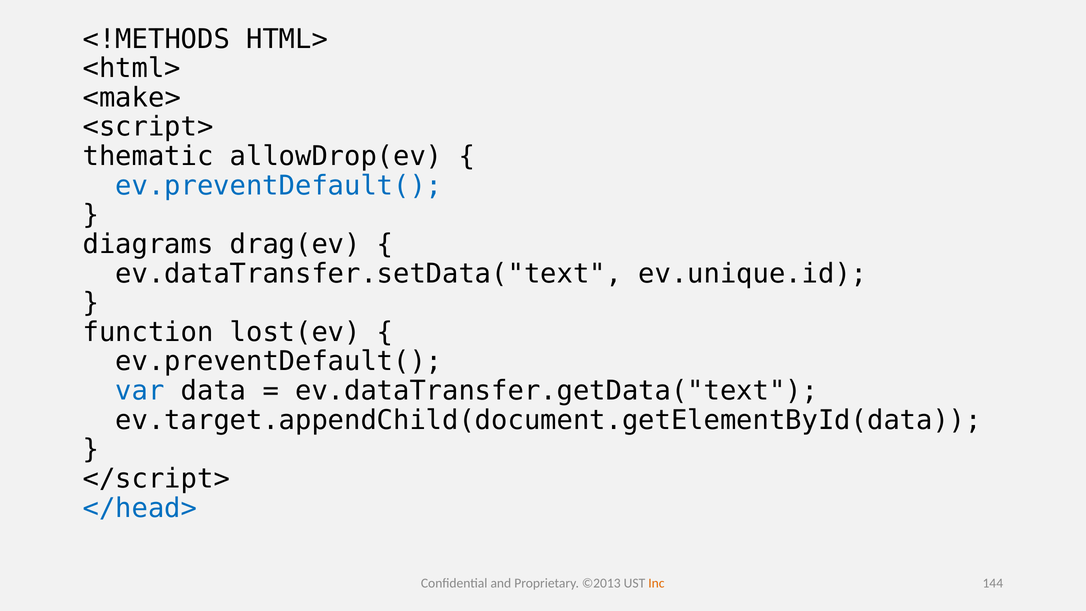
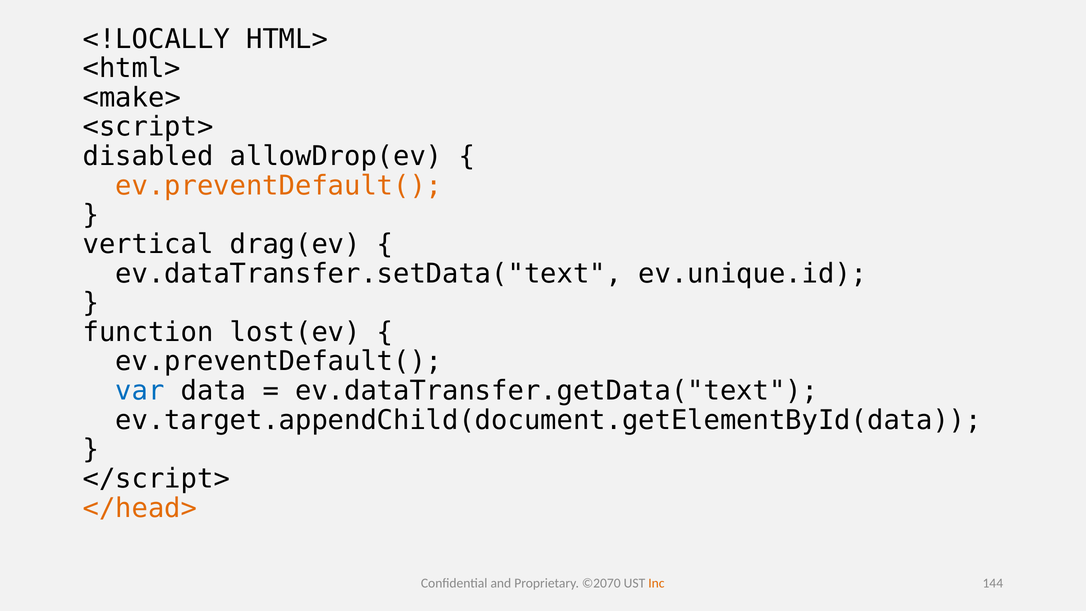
<!METHODS: <!METHODS -> <!LOCALLY
thematic: thematic -> disabled
ev.preventDefault( at (279, 186) colour: blue -> orange
diagrams: diagrams -> vertical
</head> colour: blue -> orange
©2013: ©2013 -> ©2070
